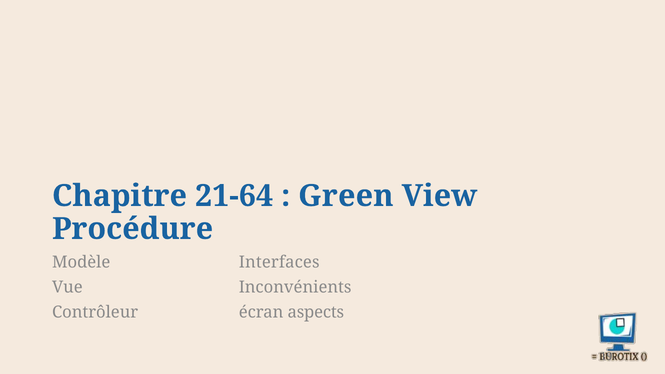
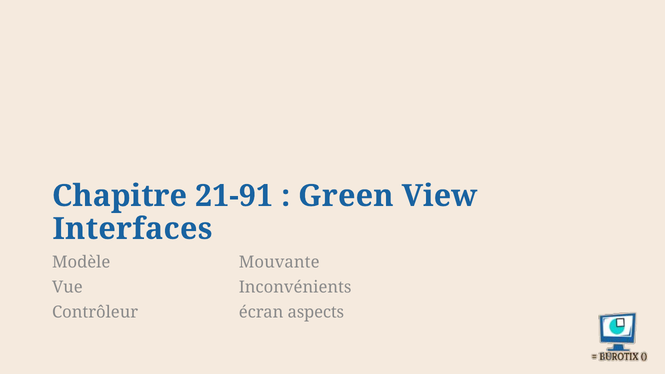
21-64: 21-64 -> 21-91
Procédure: Procédure -> Interfaces
Interfaces: Interfaces -> Mouvante
